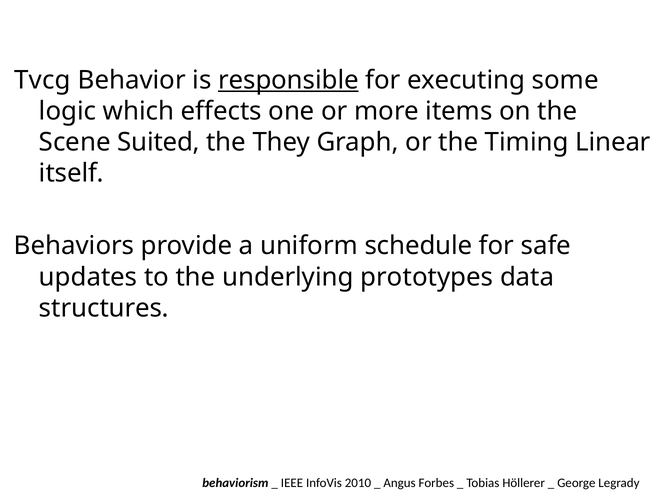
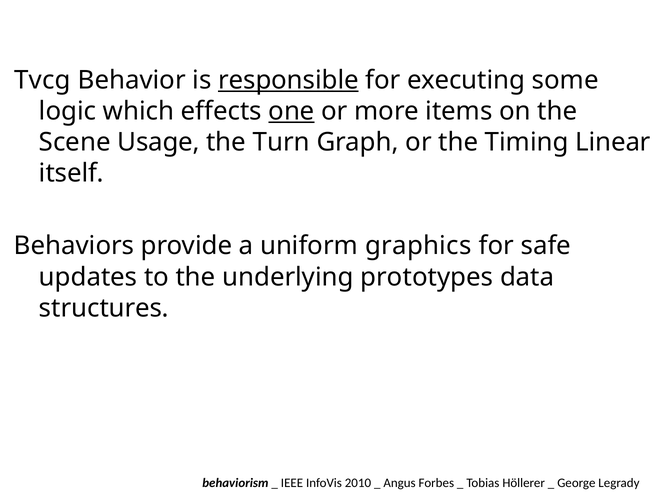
one underline: none -> present
Suited: Suited -> Usage
They: They -> Turn
schedule: schedule -> graphics
